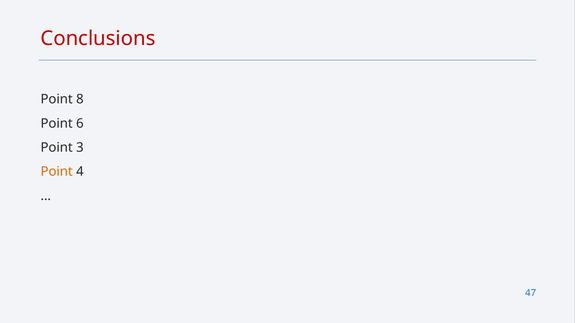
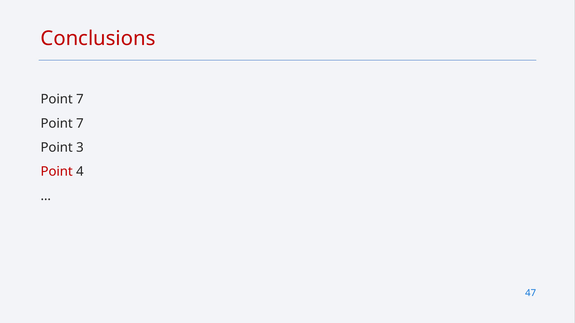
8 at (80, 99): 8 -> 7
6 at (80, 124): 6 -> 7
Point at (57, 172) colour: orange -> red
